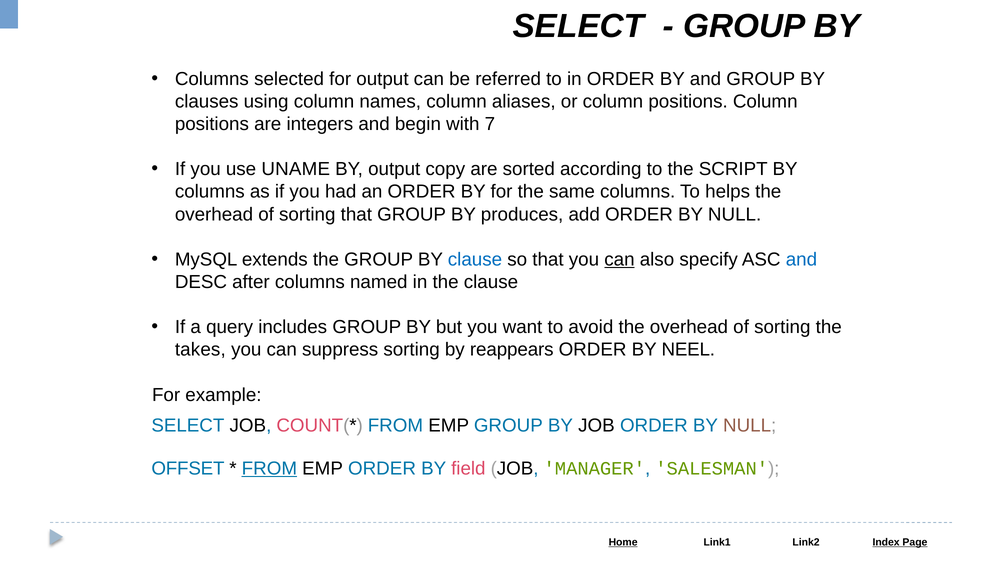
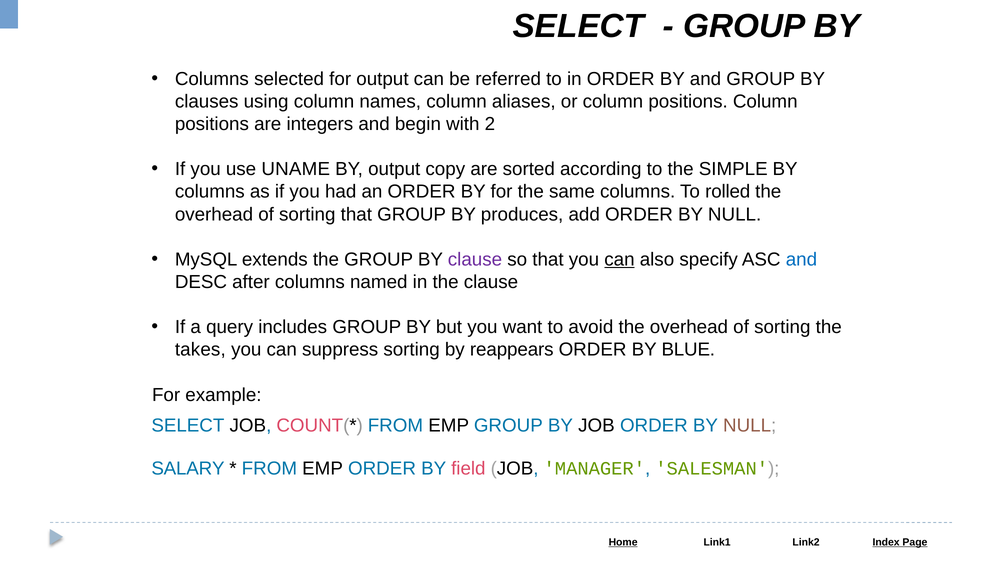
7: 7 -> 2
SCRIPT: SCRIPT -> SIMPLE
helps: helps -> rolled
clause at (475, 259) colour: blue -> purple
NEEL: NEEL -> BLUE
OFFSET: OFFSET -> SALARY
FROM at (269, 468) underline: present -> none
